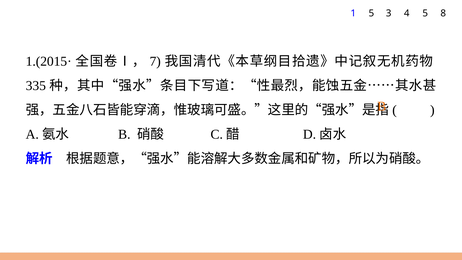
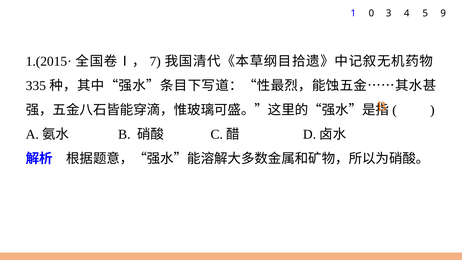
1 5: 5 -> 0
8: 8 -> 9
